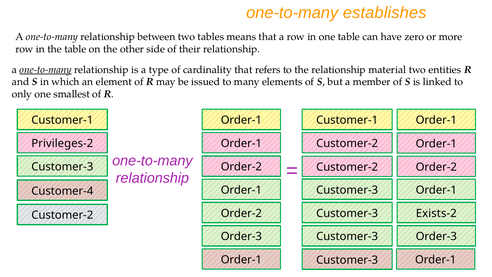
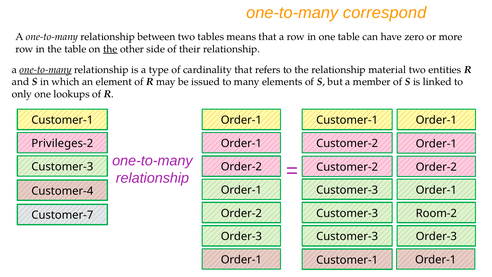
establishes: establishes -> correspond
the at (110, 49) underline: none -> present
smallest: smallest -> lookups
Exists-2: Exists-2 -> Room-2
Customer-2 at (62, 215): Customer-2 -> Customer-7
Customer-3 at (347, 260): Customer-3 -> Customer-1
